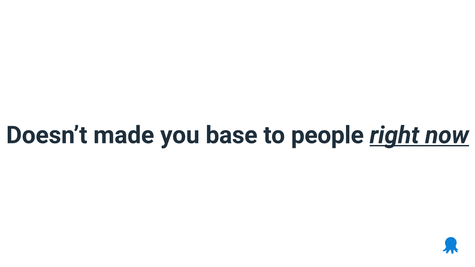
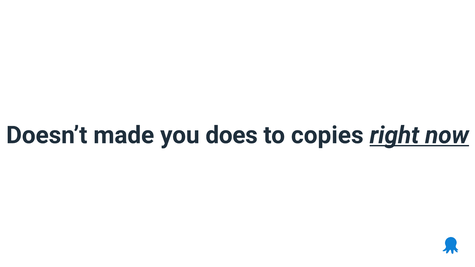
base: base -> does
people: people -> copies
